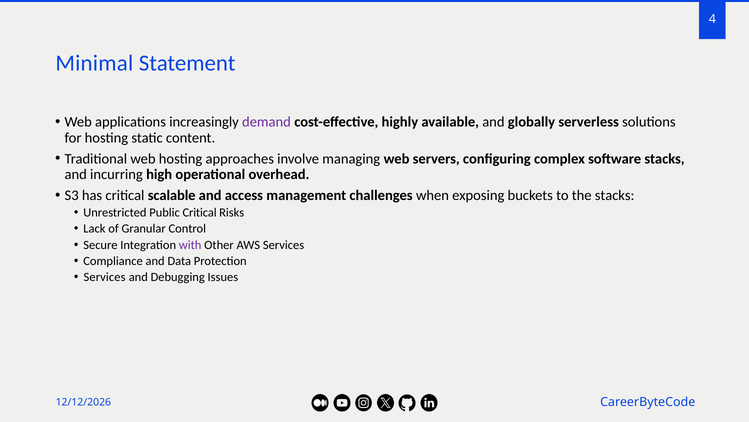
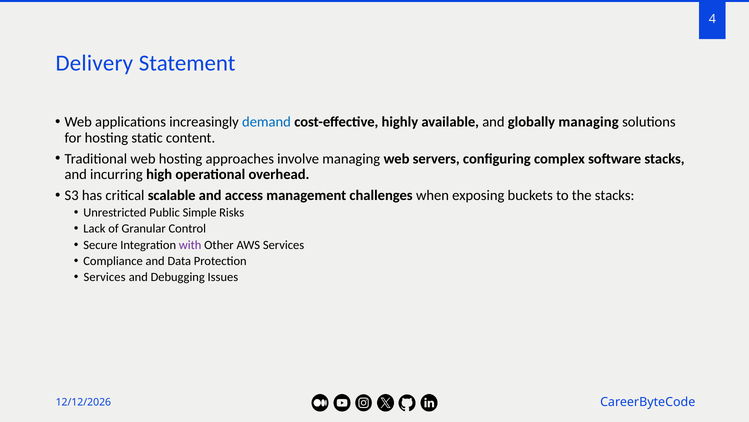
Minimal: Minimal -> Delivery
demand colour: purple -> blue
globally serverless: serverless -> managing
Public Critical: Critical -> Simple
